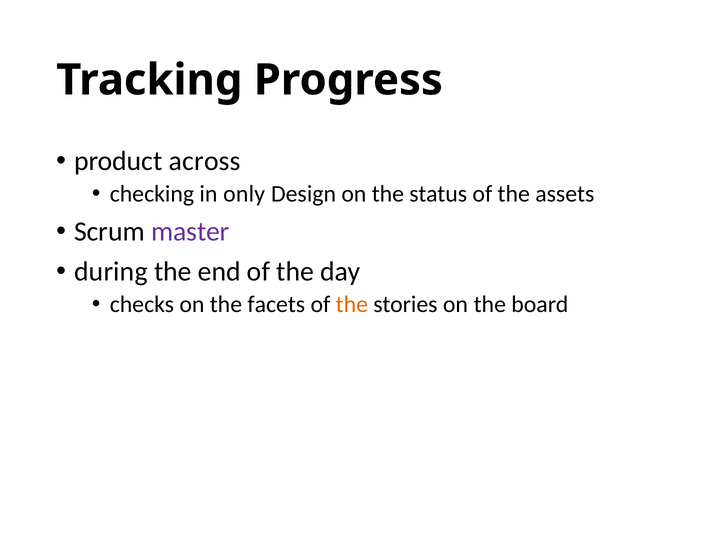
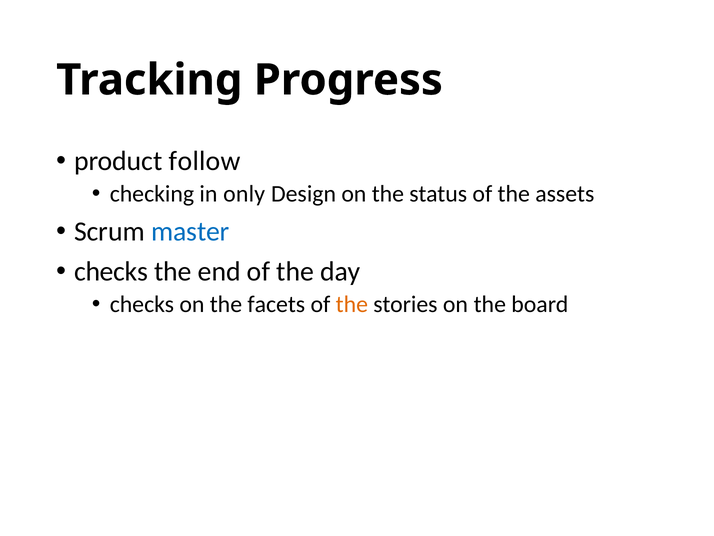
across: across -> follow
master colour: purple -> blue
during at (111, 271): during -> checks
